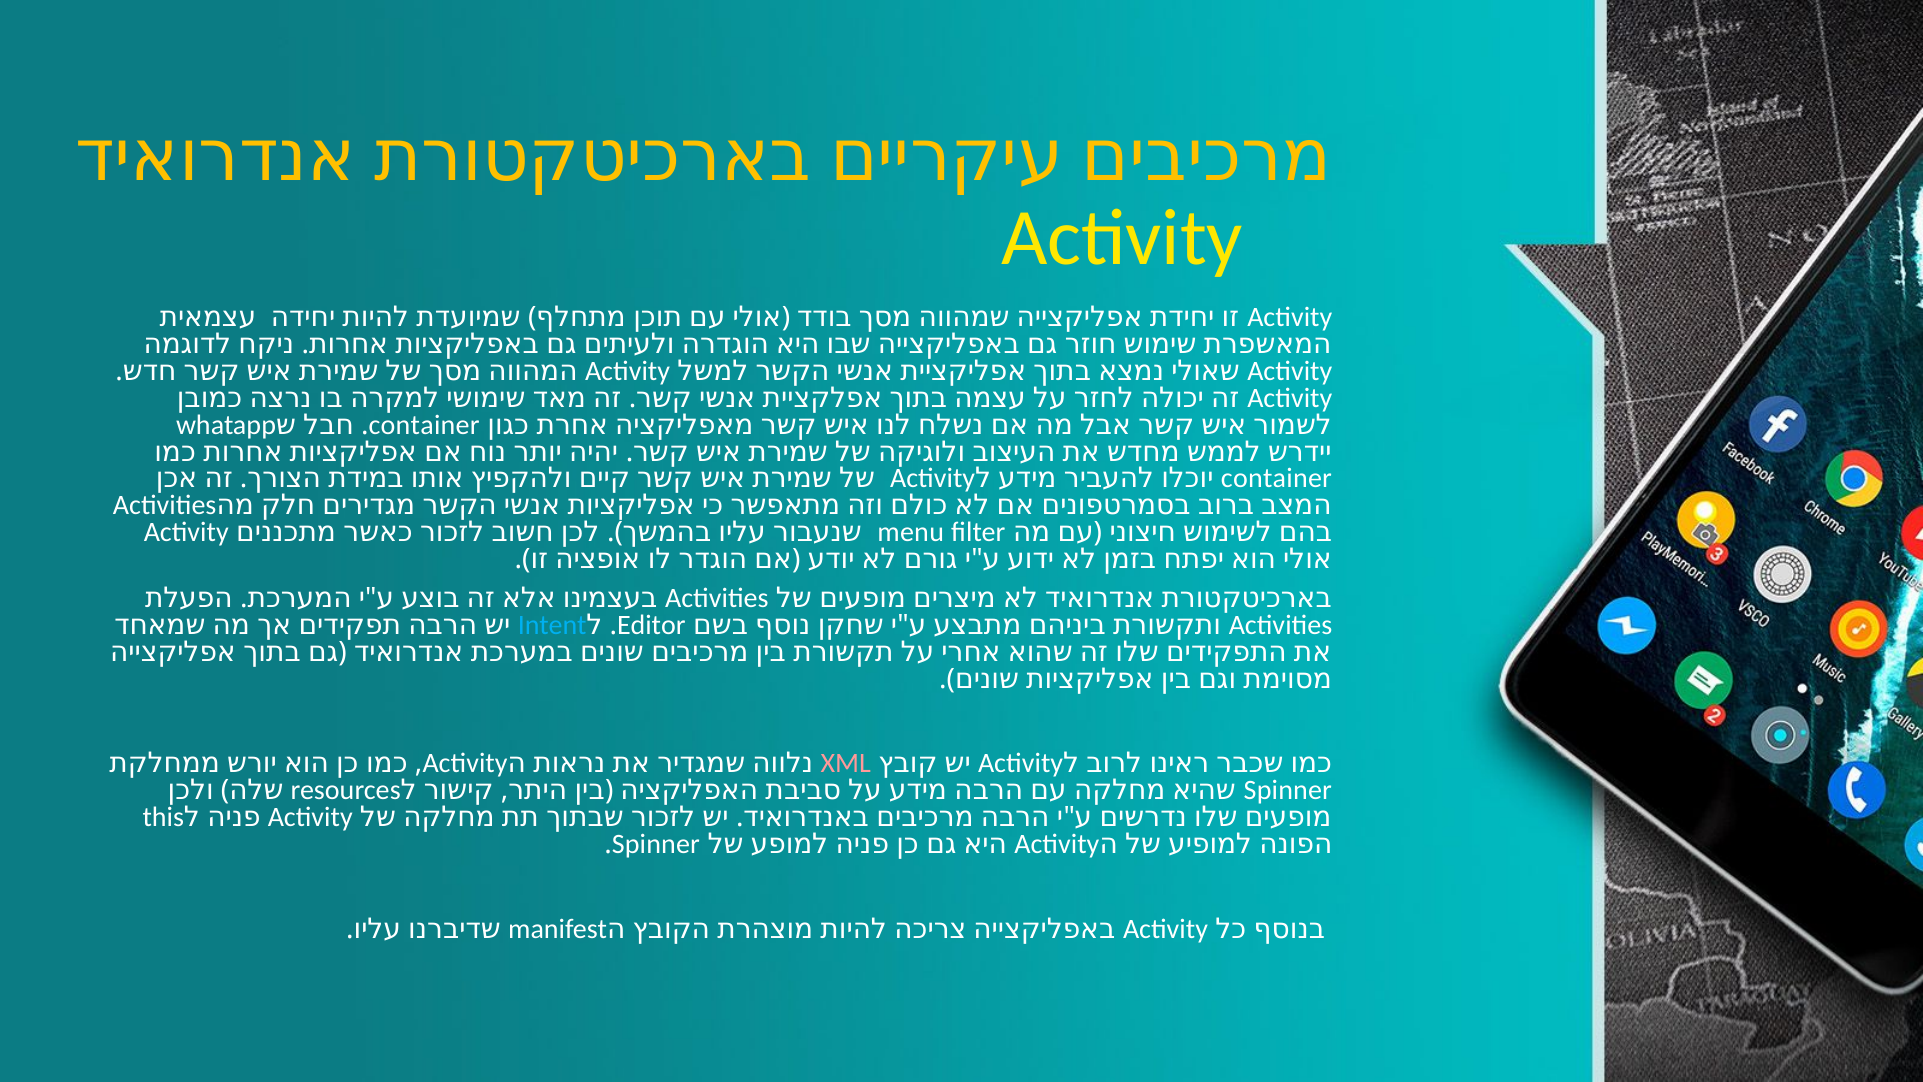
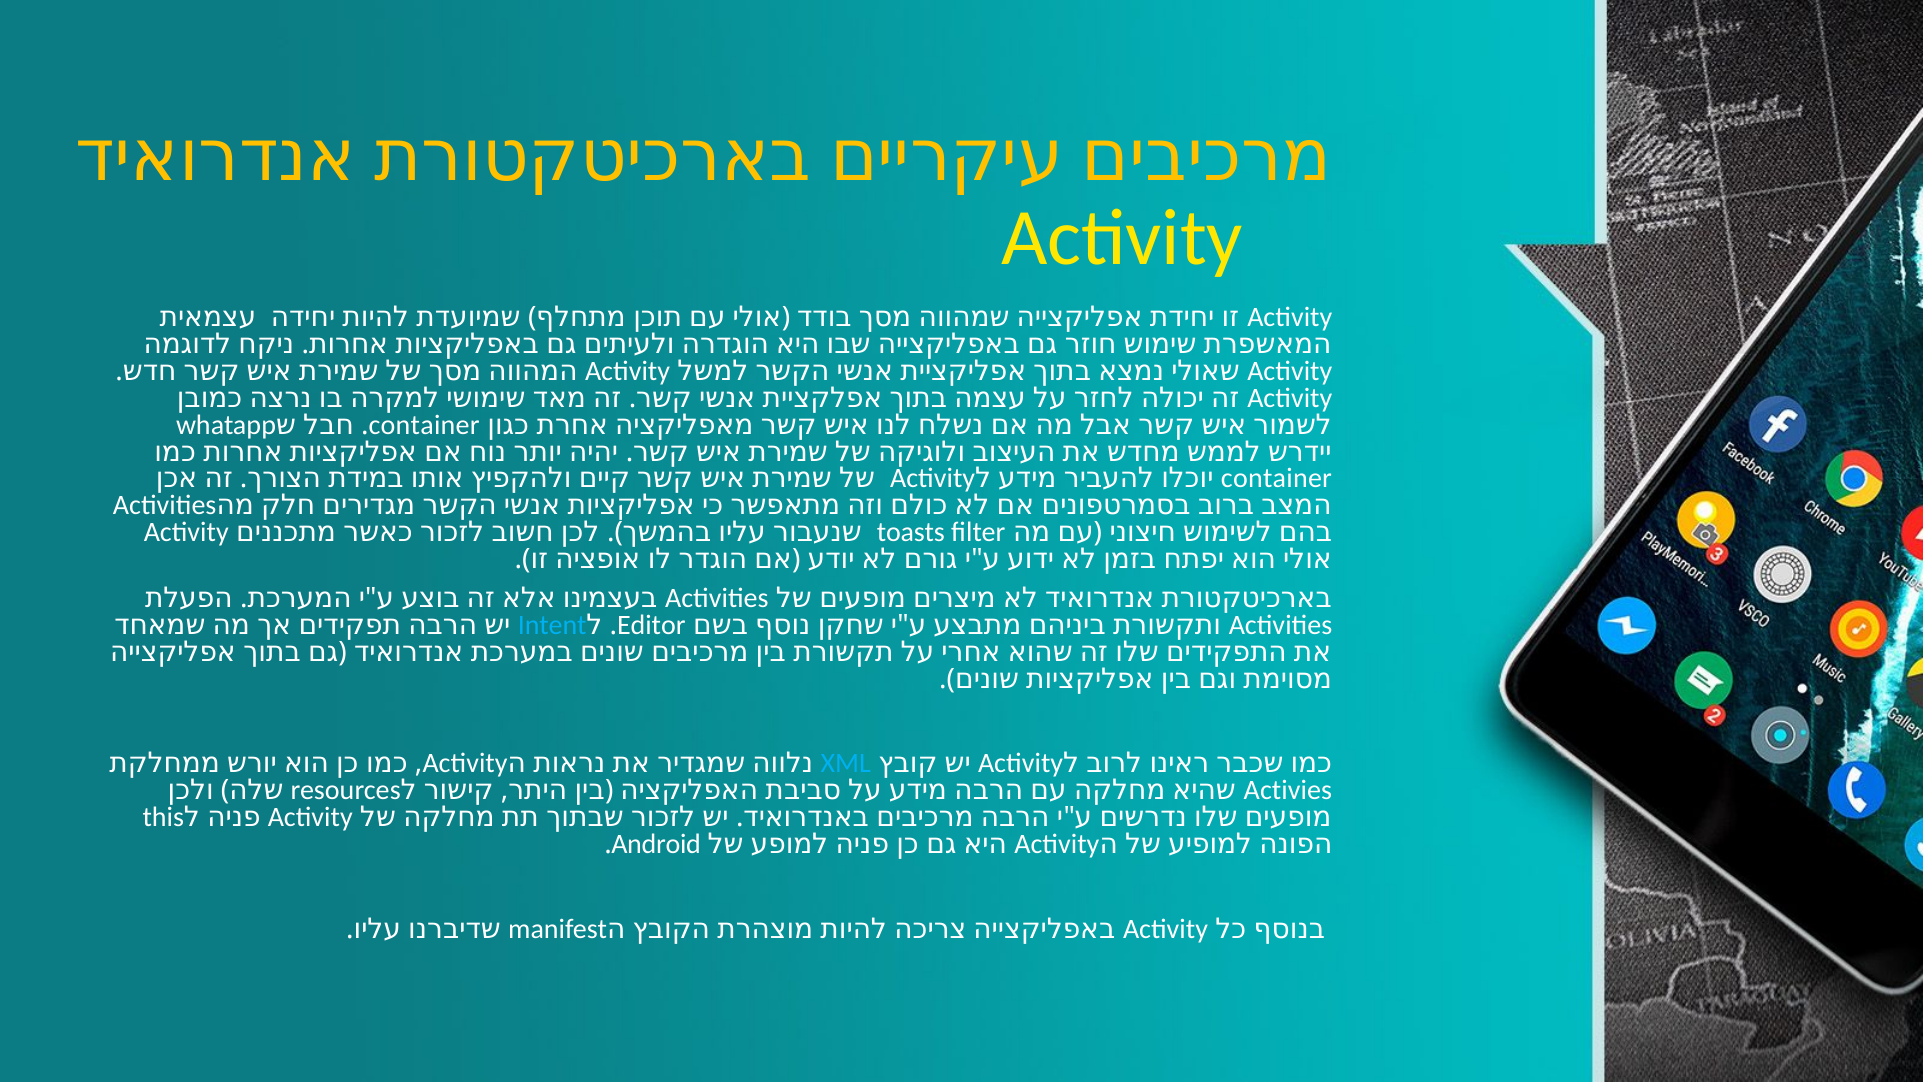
menu: menu -> toasts
XML colour: pink -> light blue
Spinner at (1288, 790): Spinner -> Activies
Spinner at (656, 844): Spinner -> Android
